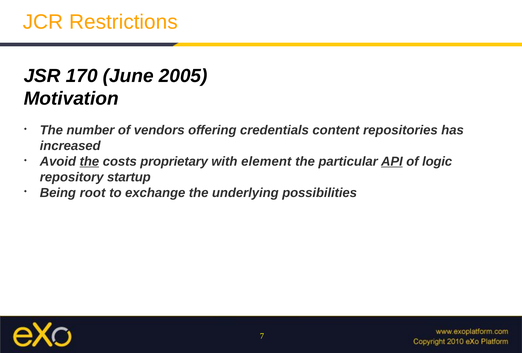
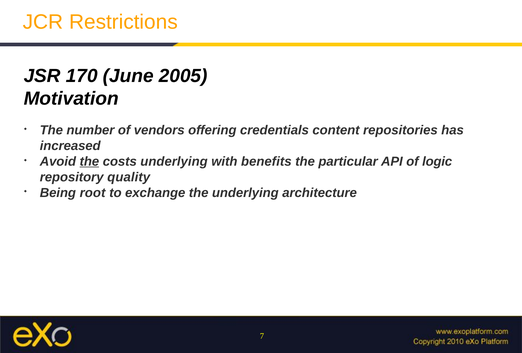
costs proprietary: proprietary -> underlying
element: element -> benefits
API underline: present -> none
startup: startup -> quality
possibilities: possibilities -> architecture
